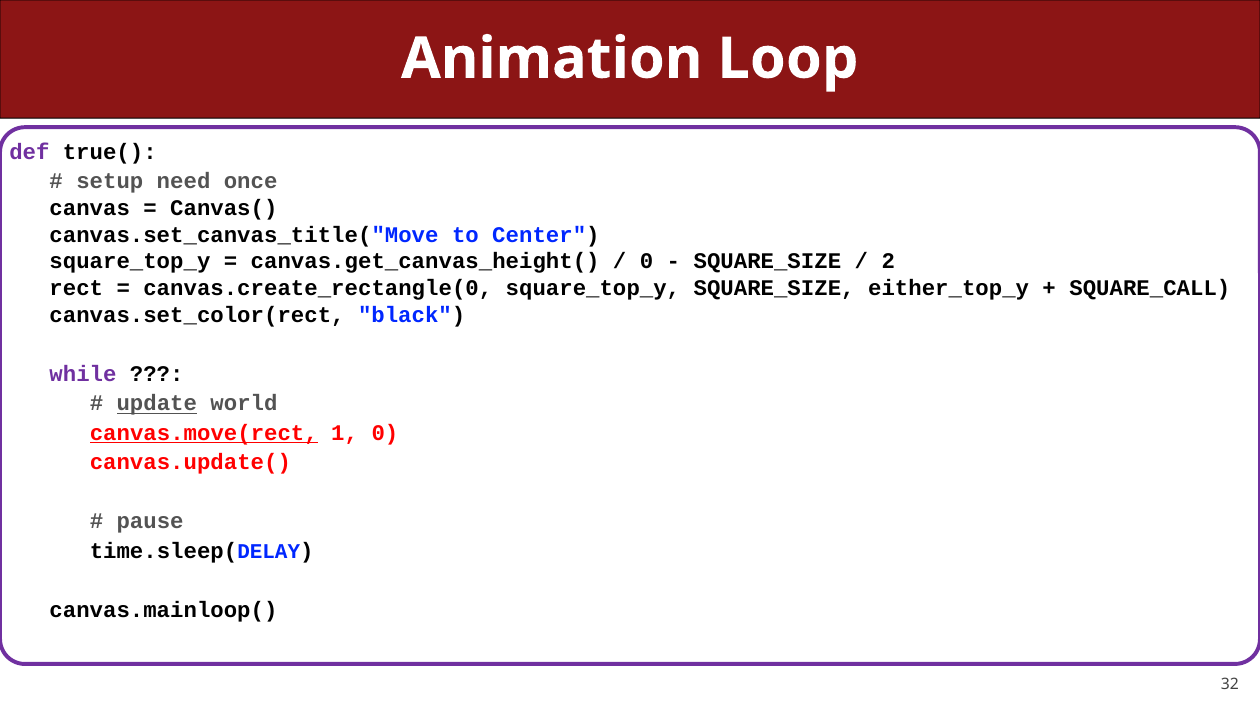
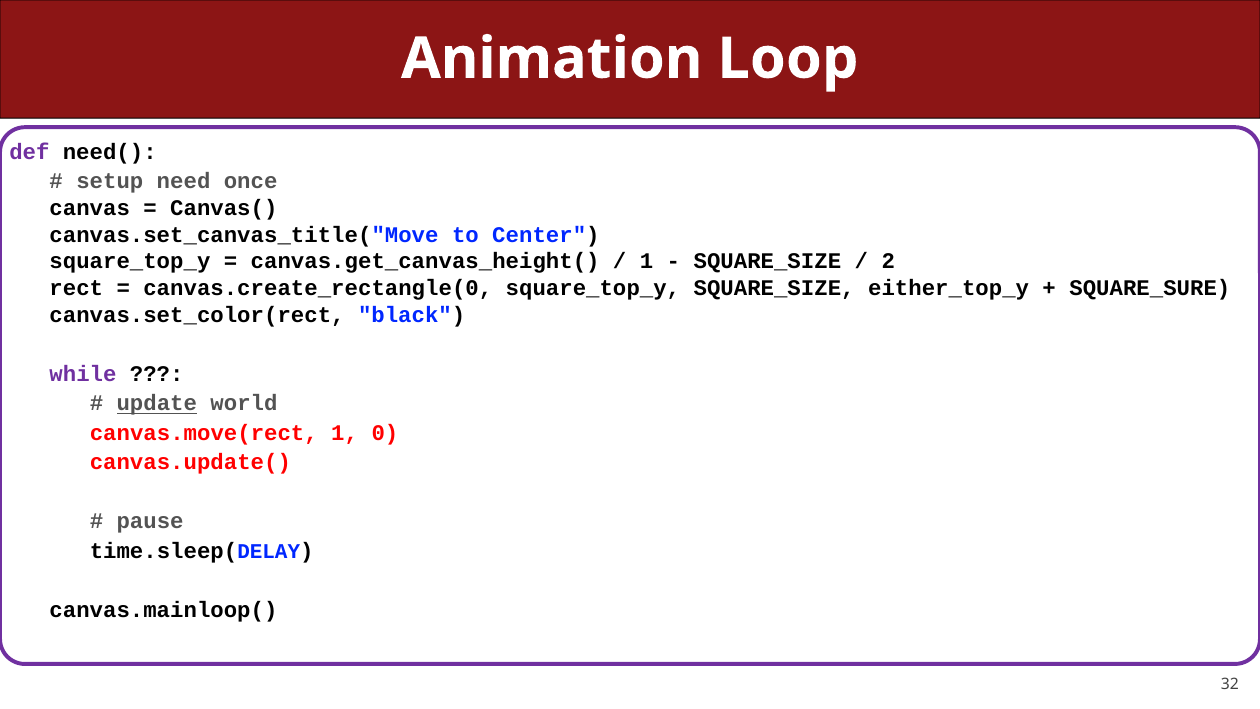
true(: true( -> need(
0 at (647, 261): 0 -> 1
SQUARE_CALL: SQUARE_CALL -> SQUARE_SURE
canvas.move(rect underline: present -> none
